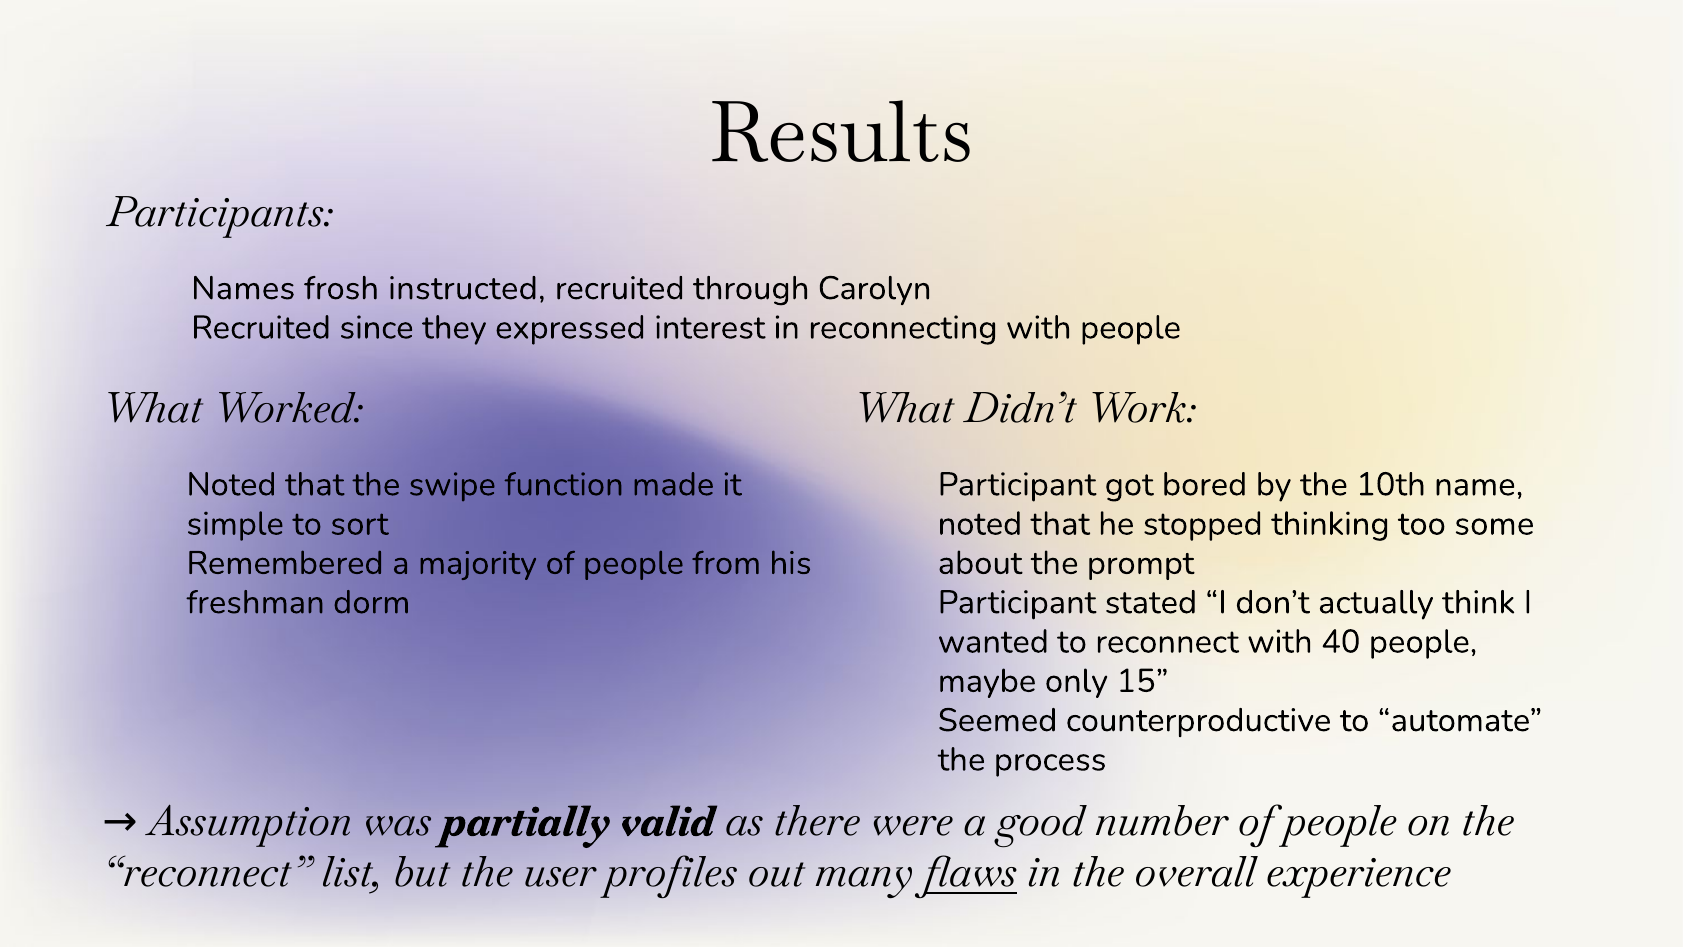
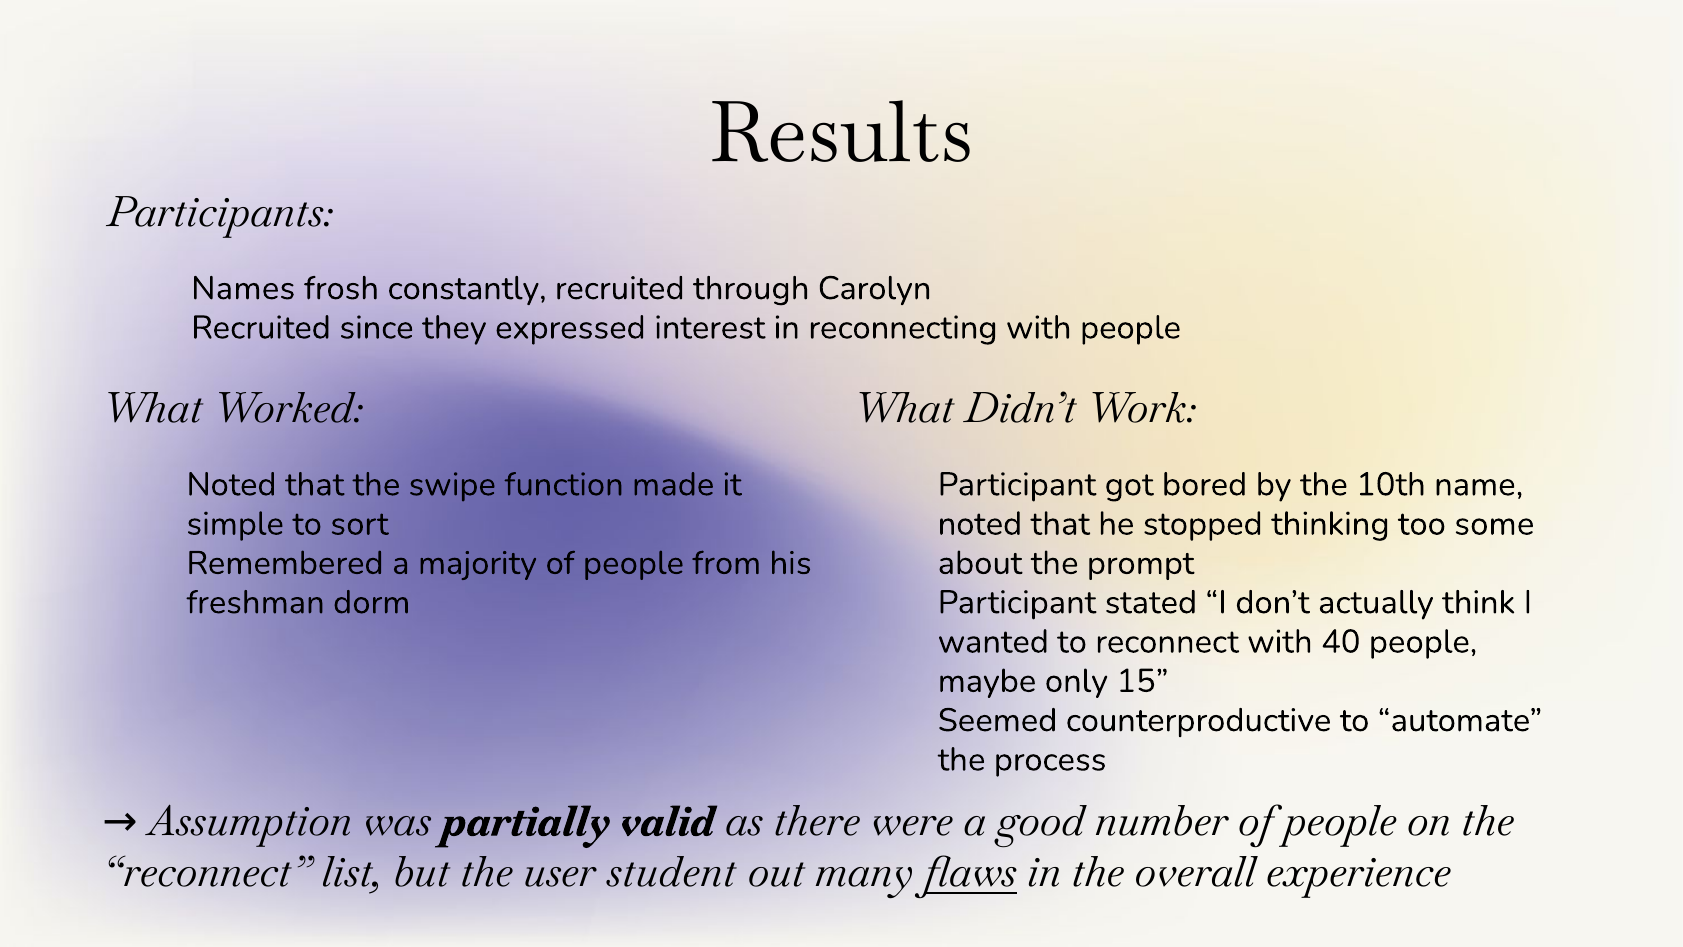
instructed: instructed -> constantly
profiles: profiles -> student
